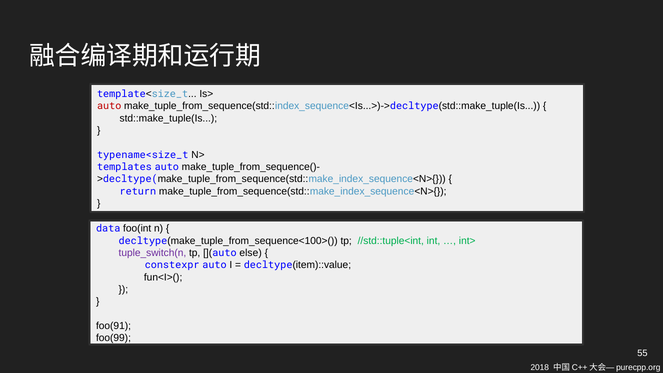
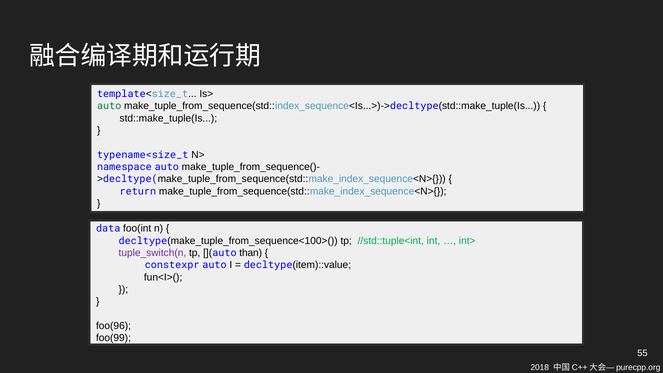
auto at (109, 106) colour: red -> green
templates: templates -> namespace
else: else -> than
foo(91: foo(91 -> foo(96
